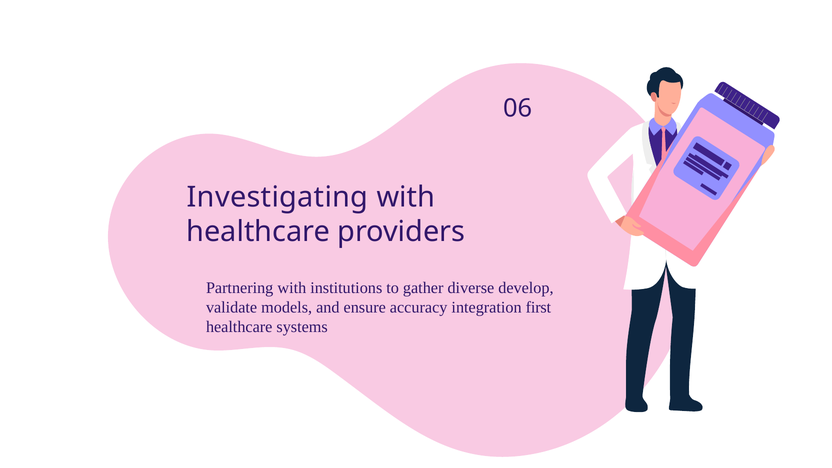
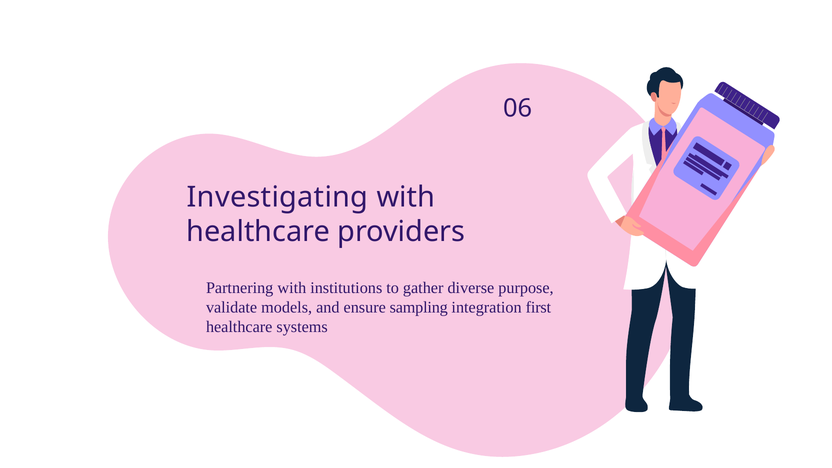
develop: develop -> purpose
accuracy: accuracy -> sampling
